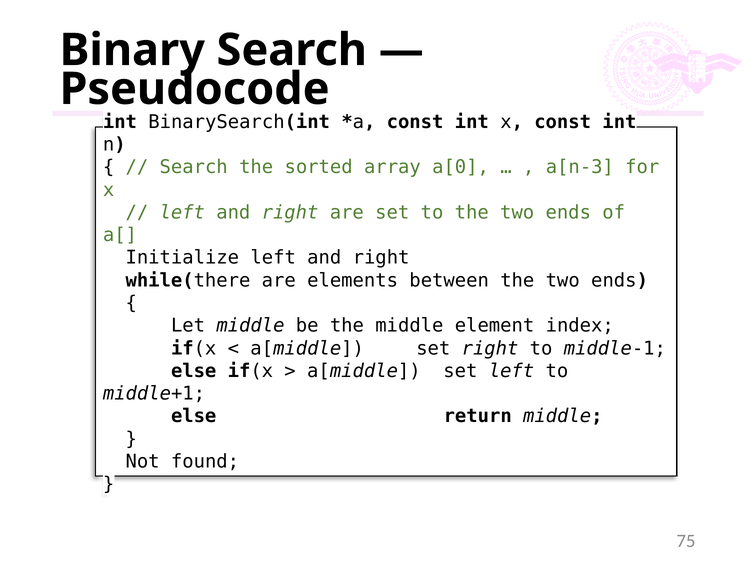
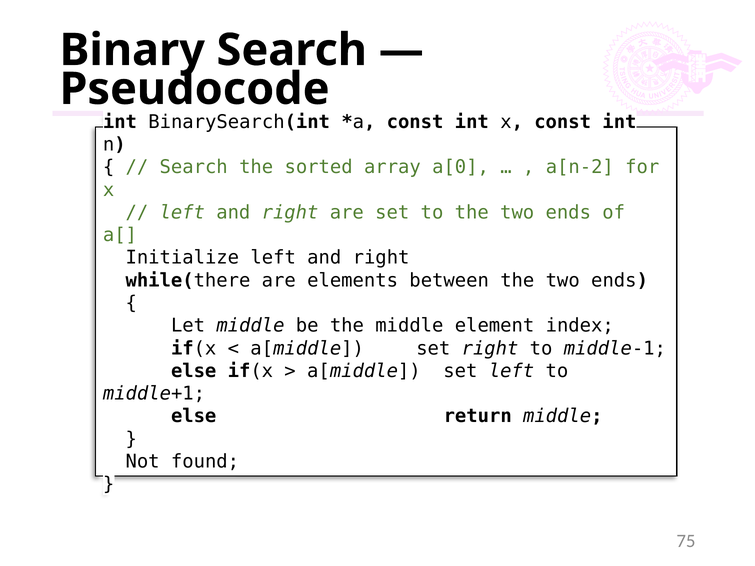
a[n-3: a[n-3 -> a[n-2
